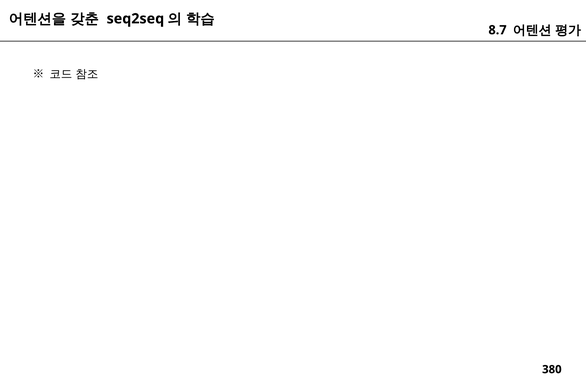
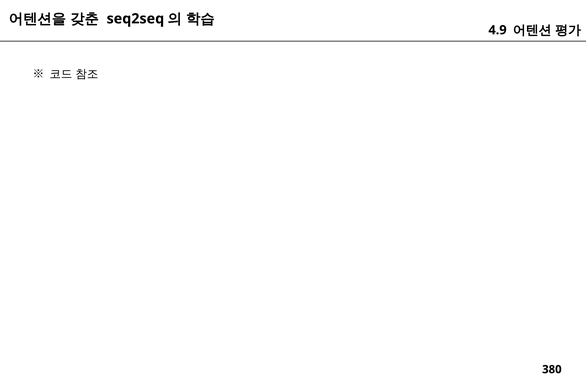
8.7: 8.7 -> 4.9
